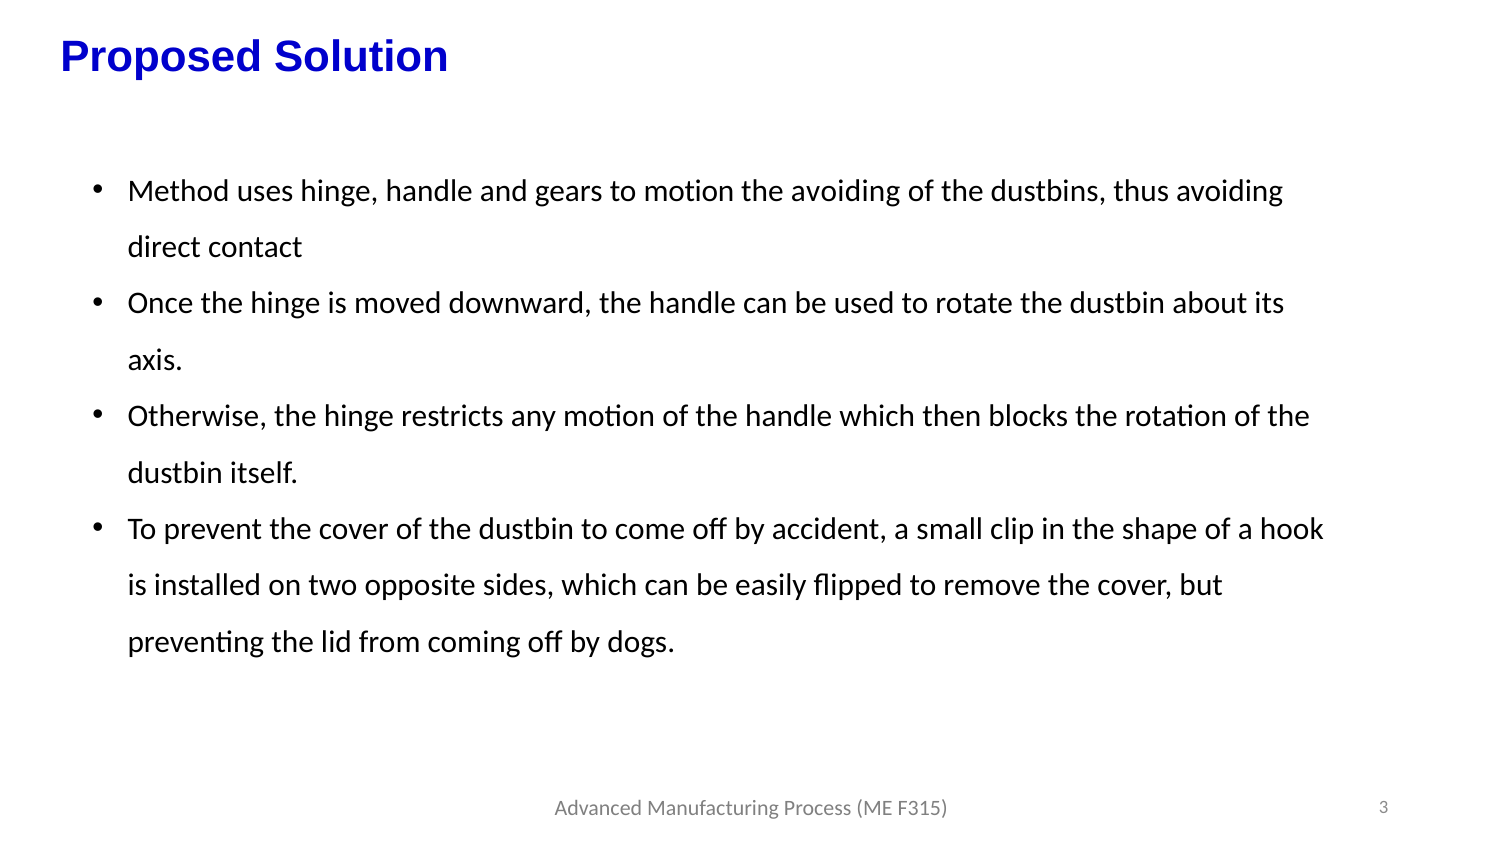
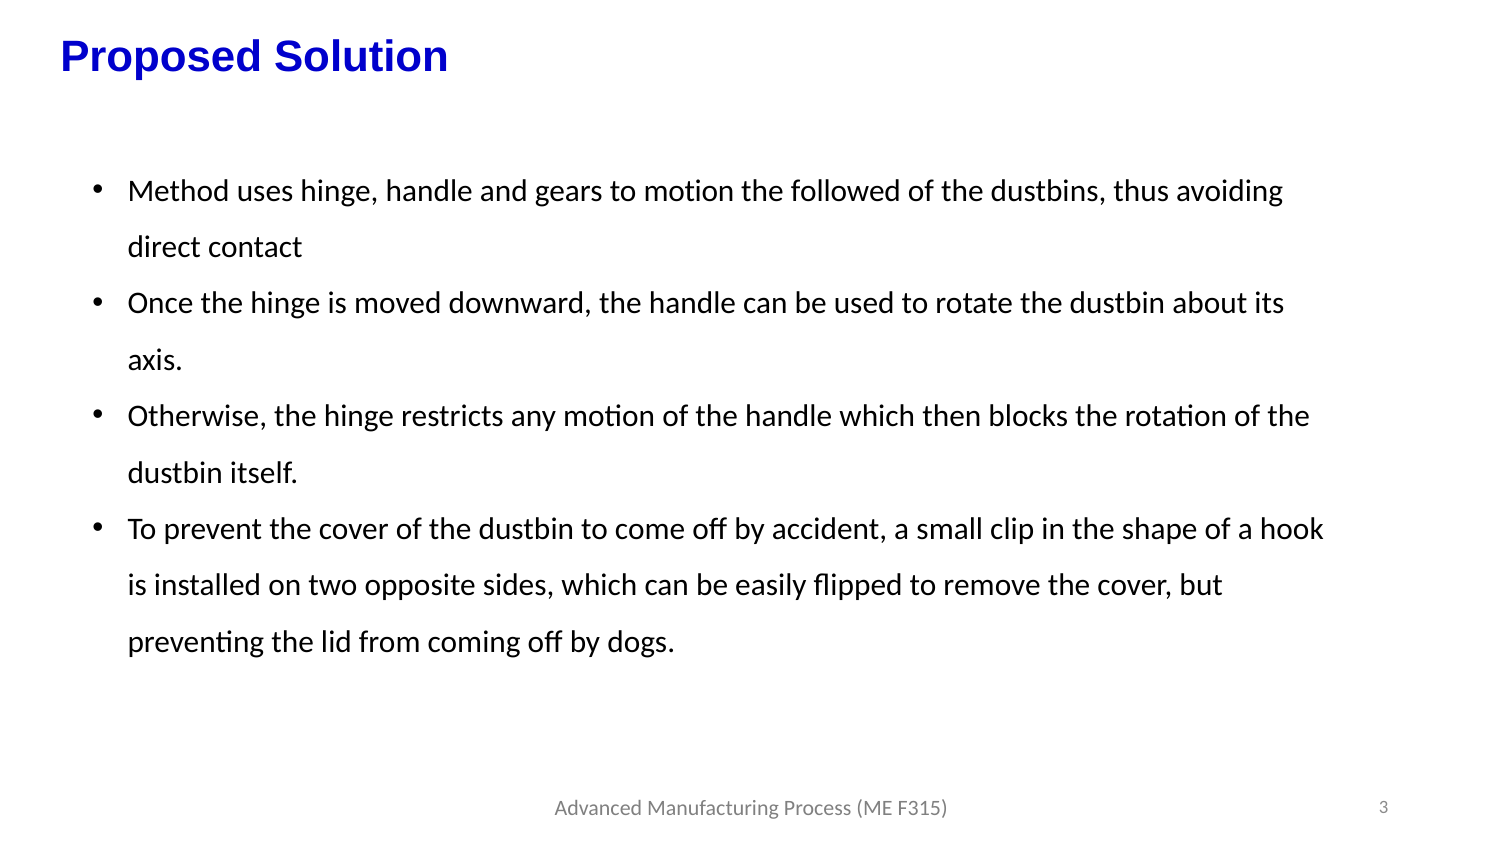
the avoiding: avoiding -> followed
